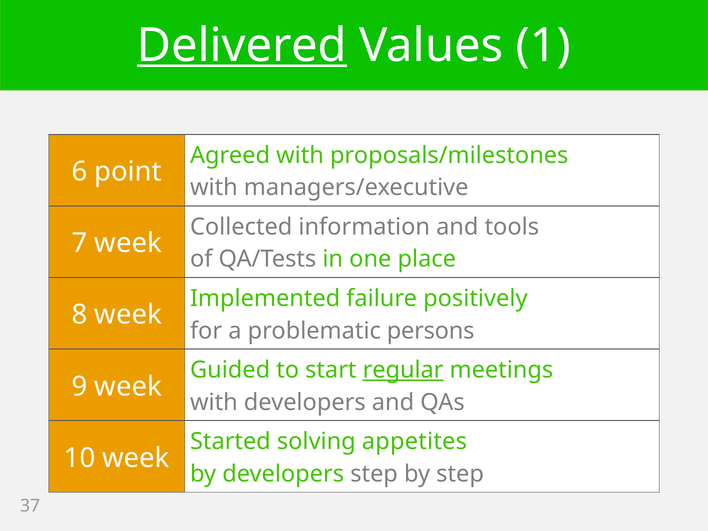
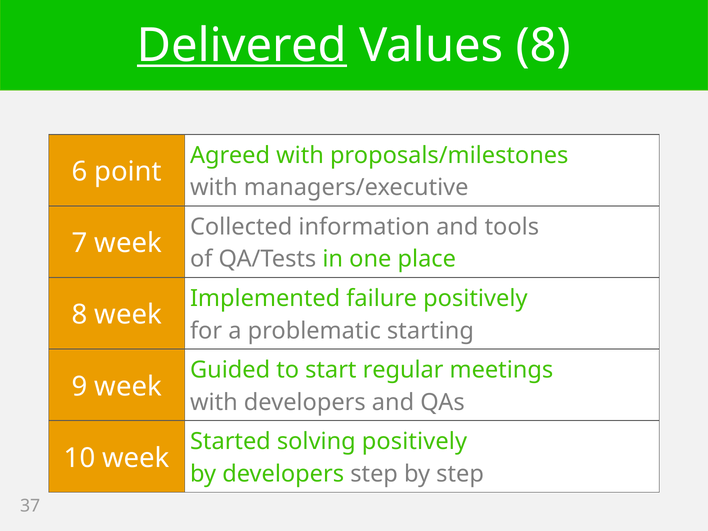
Values 1: 1 -> 8
persons: persons -> starting
regular underline: present -> none
solving appetites: appetites -> positively
